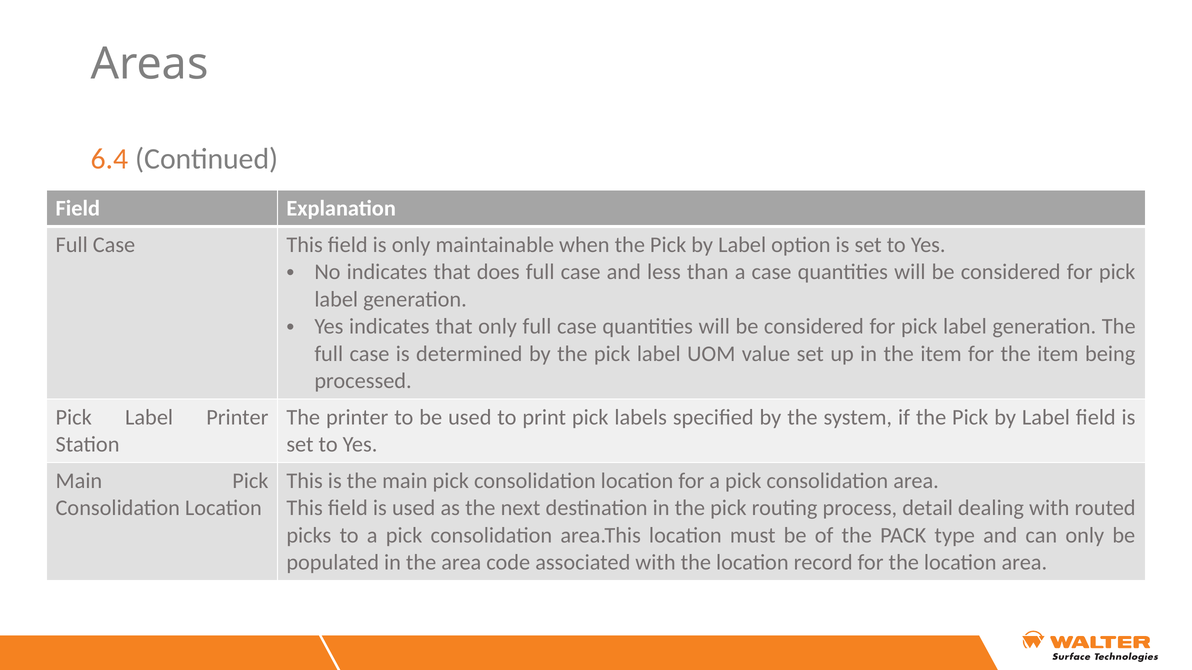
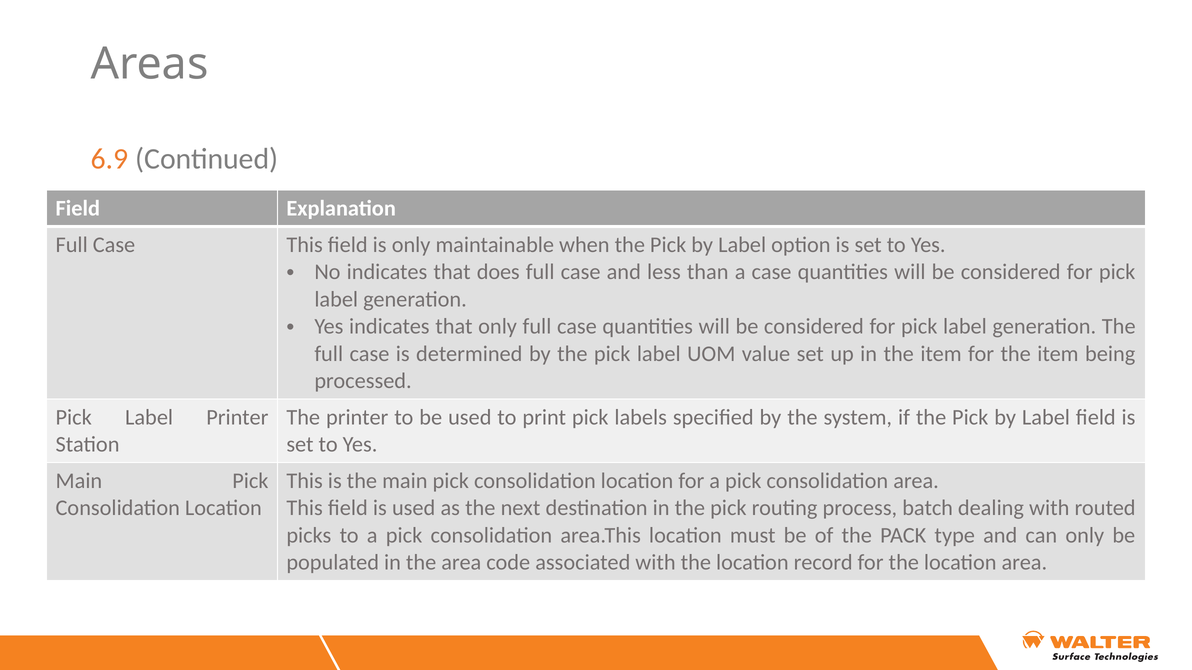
6.4: 6.4 -> 6.9
detail: detail -> batch
